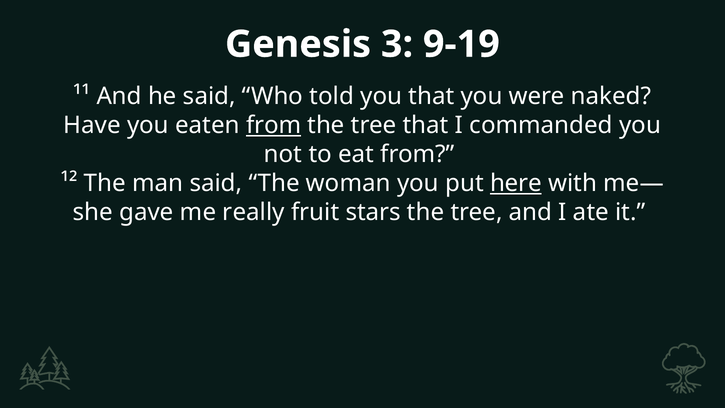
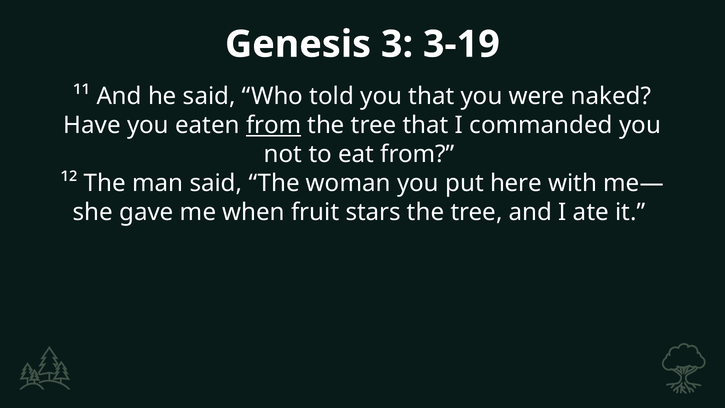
9-19: 9-19 -> 3-19
here underline: present -> none
really: really -> when
